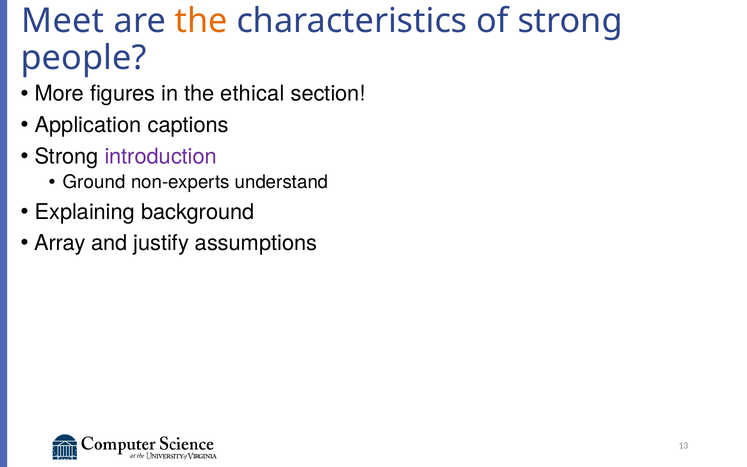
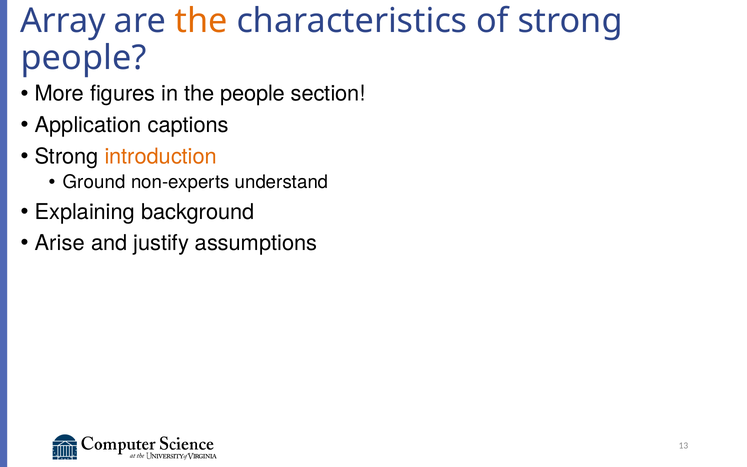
Meet: Meet -> Array
the ethical: ethical -> people
introduction colour: purple -> orange
Array: Array -> Arise
